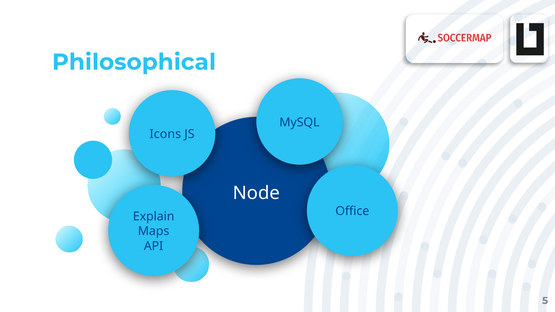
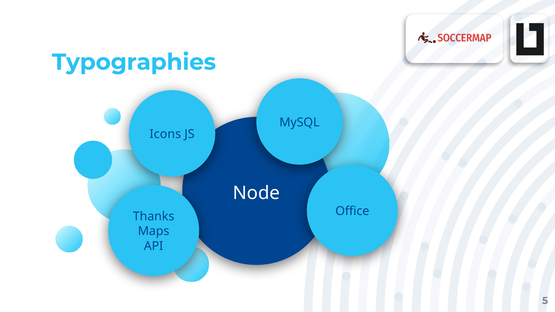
Philosophical: Philosophical -> Typographies
Explain: Explain -> Thanks
